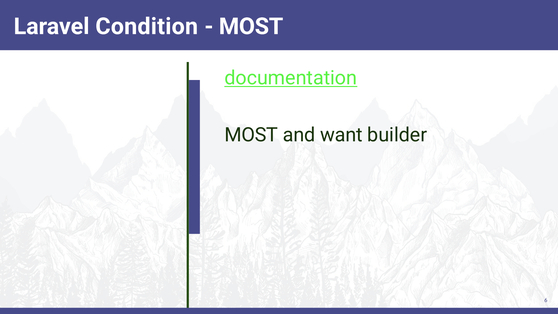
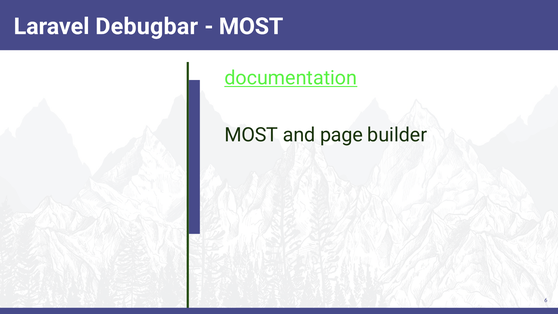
Condition: Condition -> Debugbar
want: want -> page
